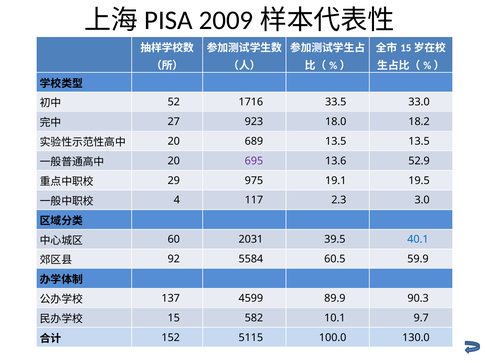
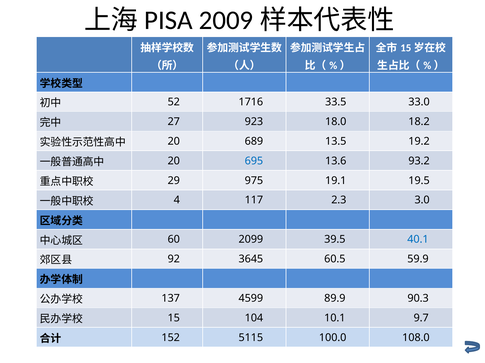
13.5 13.5: 13.5 -> 19.2
695 colour: purple -> blue
52.9: 52.9 -> 93.2
2031: 2031 -> 2099
5584: 5584 -> 3645
582: 582 -> 104
130.0: 130.0 -> 108.0
